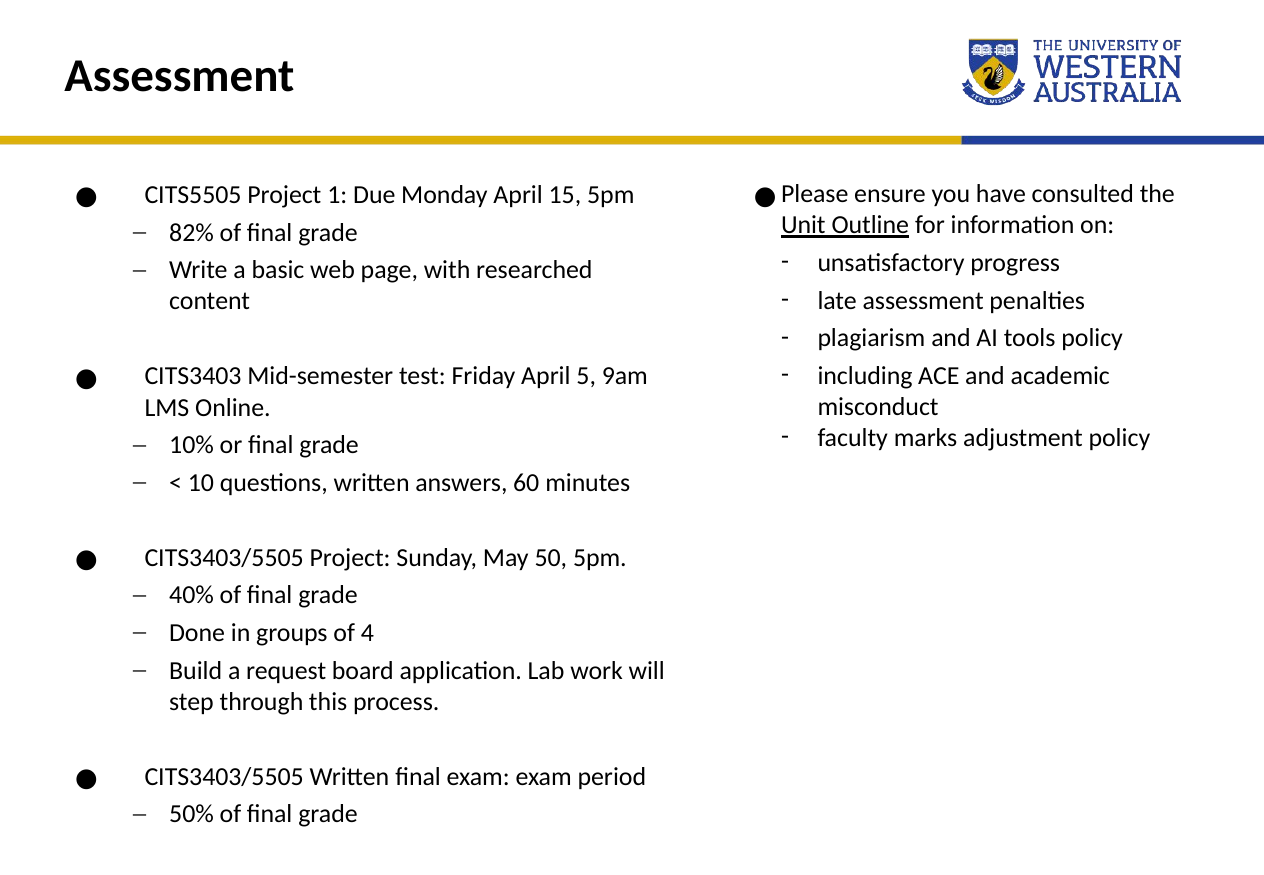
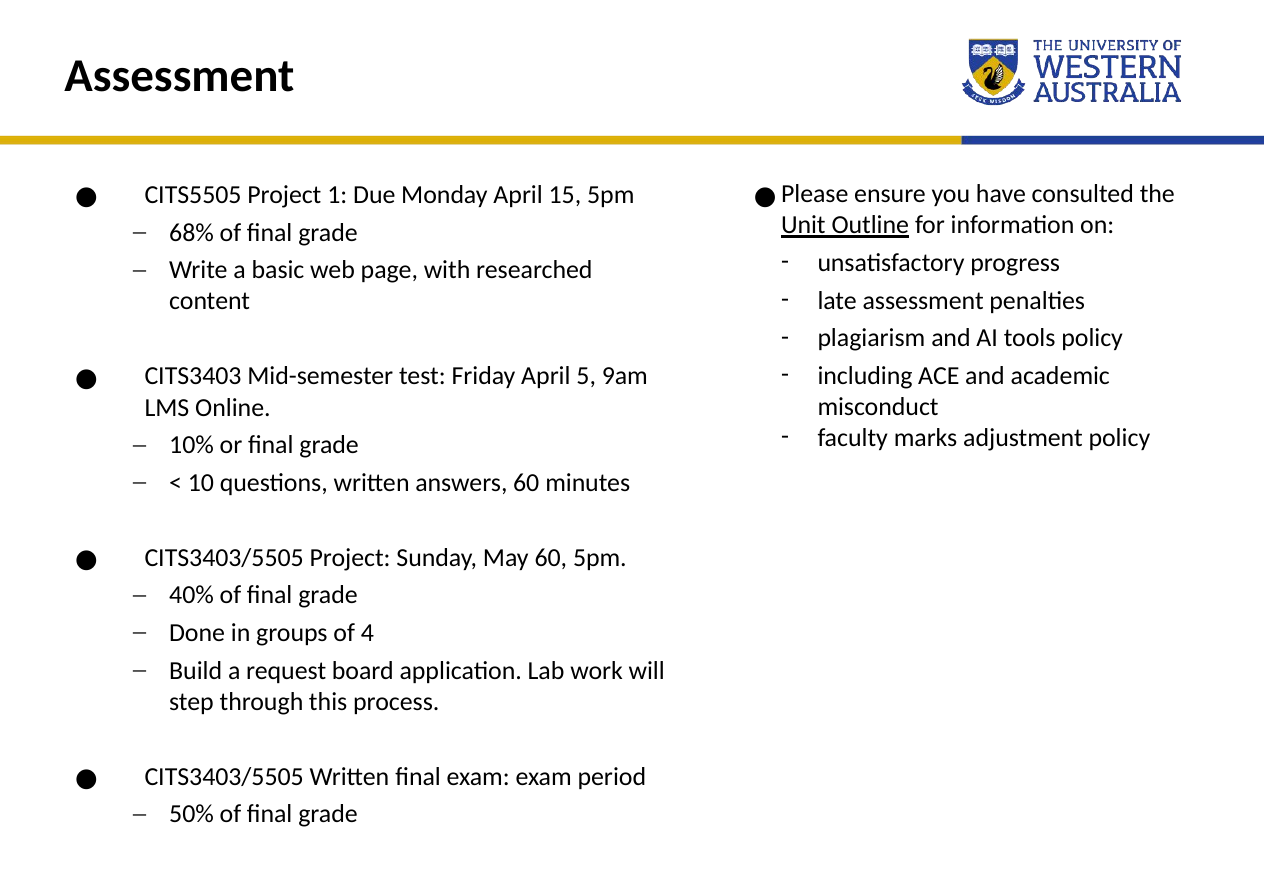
82%: 82% -> 68%
May 50: 50 -> 60
